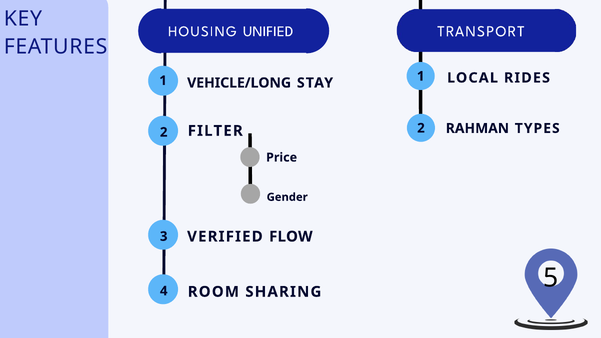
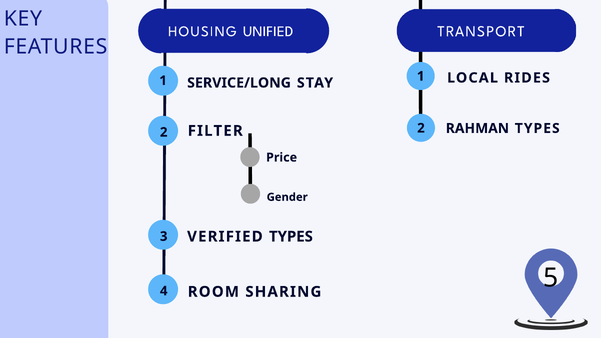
VEHICLE/LONG: VEHICLE/LONG -> SERVICE/LONG
VERIFIED FLOW: FLOW -> TYPES
